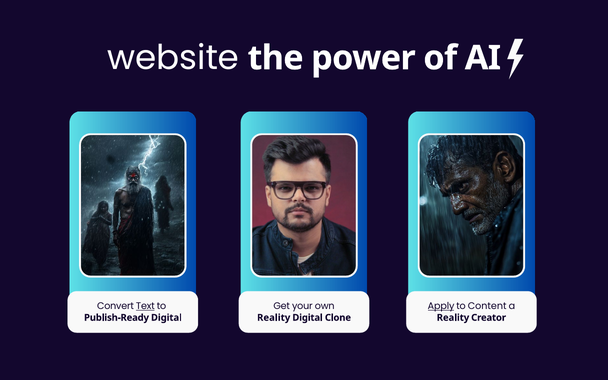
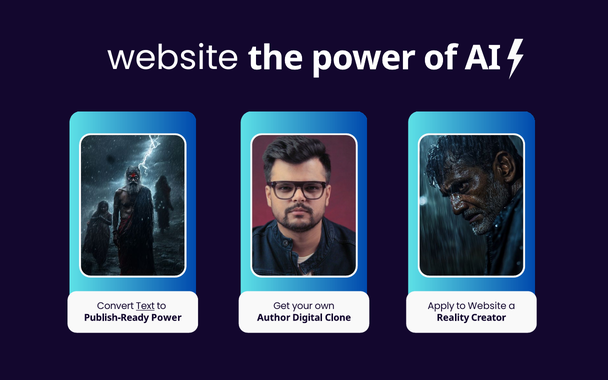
Apply underline: present -> none
to Content: Content -> Website
Publish-Ready Digital: Digital -> Power
Reality at (274, 318): Reality -> Author
